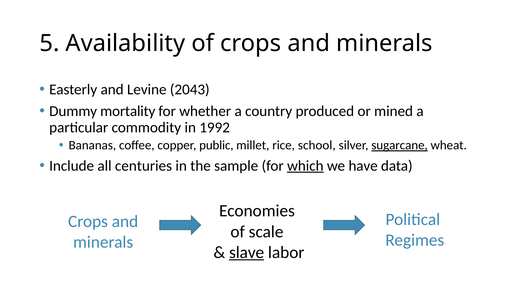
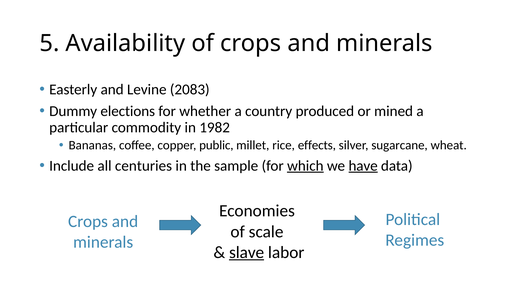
2043: 2043 -> 2083
mortality: mortality -> elections
1992: 1992 -> 1982
school: school -> effects
sugarcane underline: present -> none
have underline: none -> present
